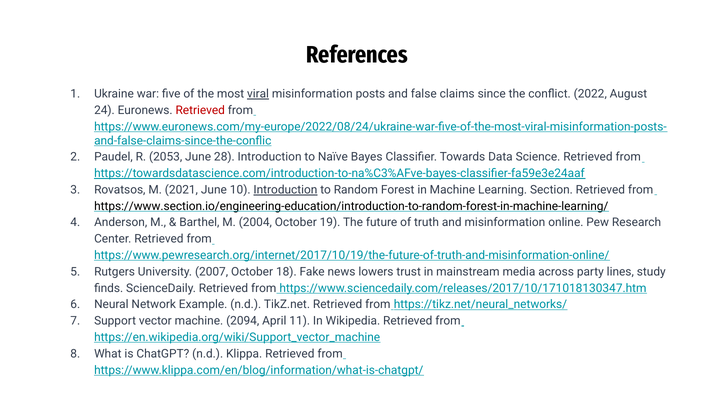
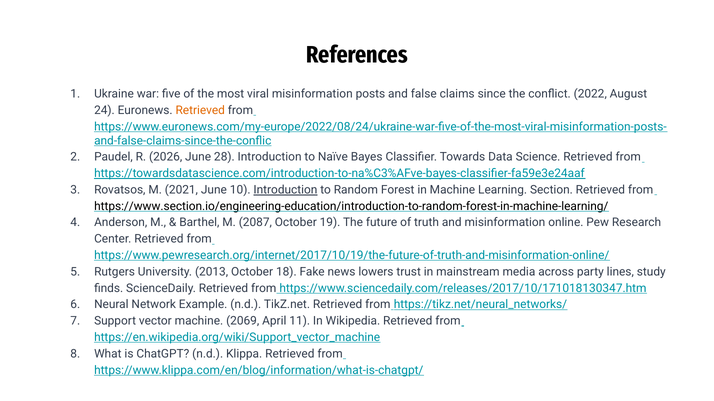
viral underline: present -> none
Retrieved at (200, 110) colour: red -> orange
2053: 2053 -> 2026
2004: 2004 -> 2087
2007: 2007 -> 2013
2094: 2094 -> 2069
